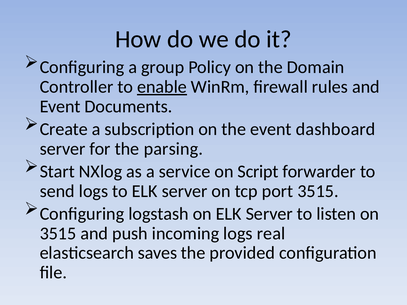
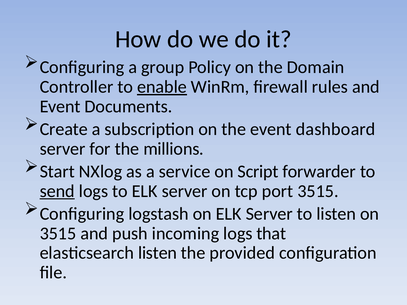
parsing: parsing -> millions
send underline: none -> present
real: real -> that
elasticsearch saves: saves -> listen
